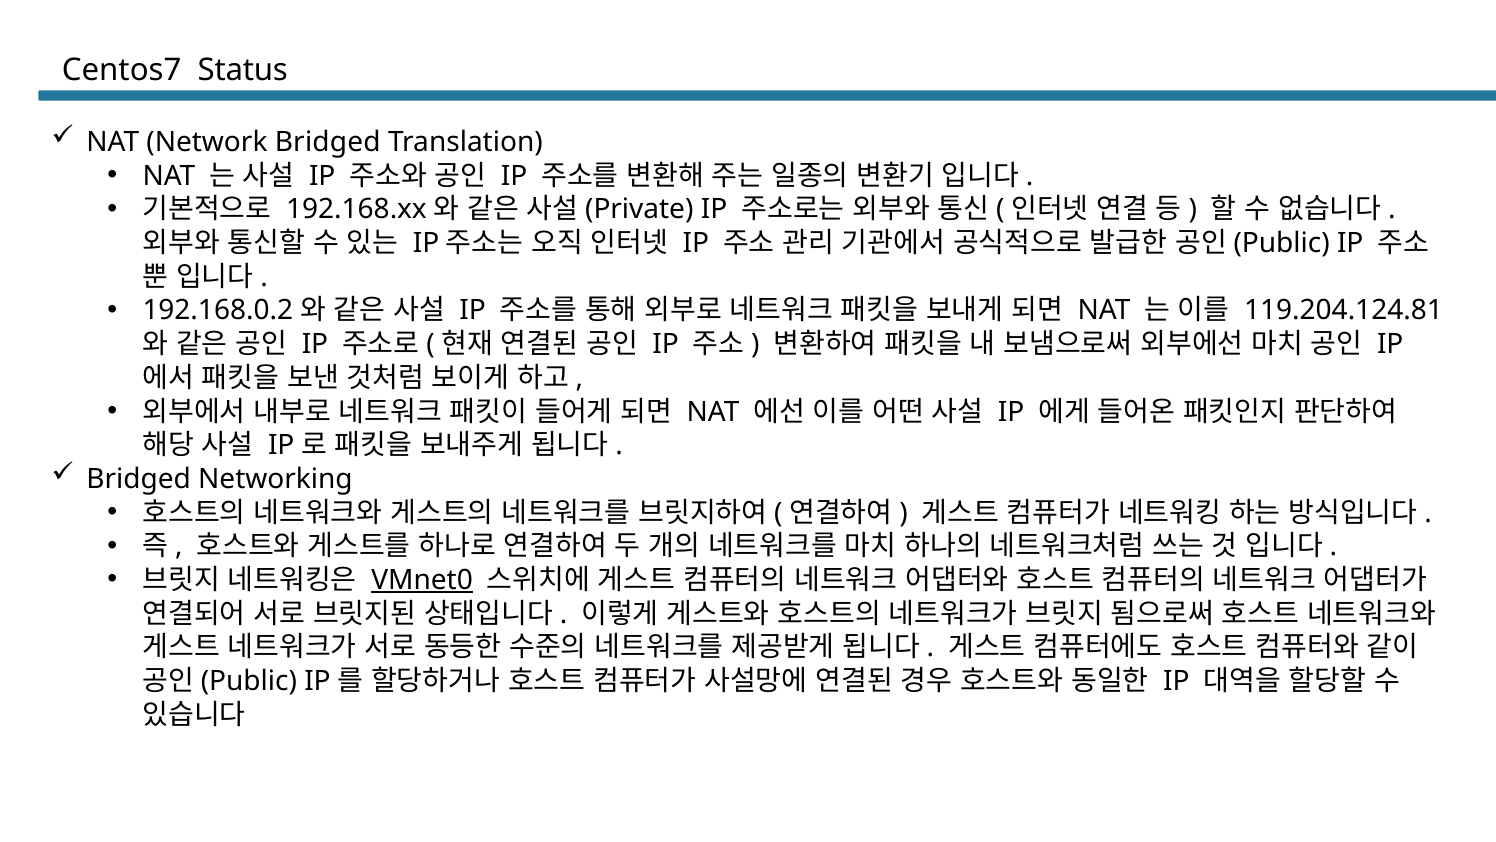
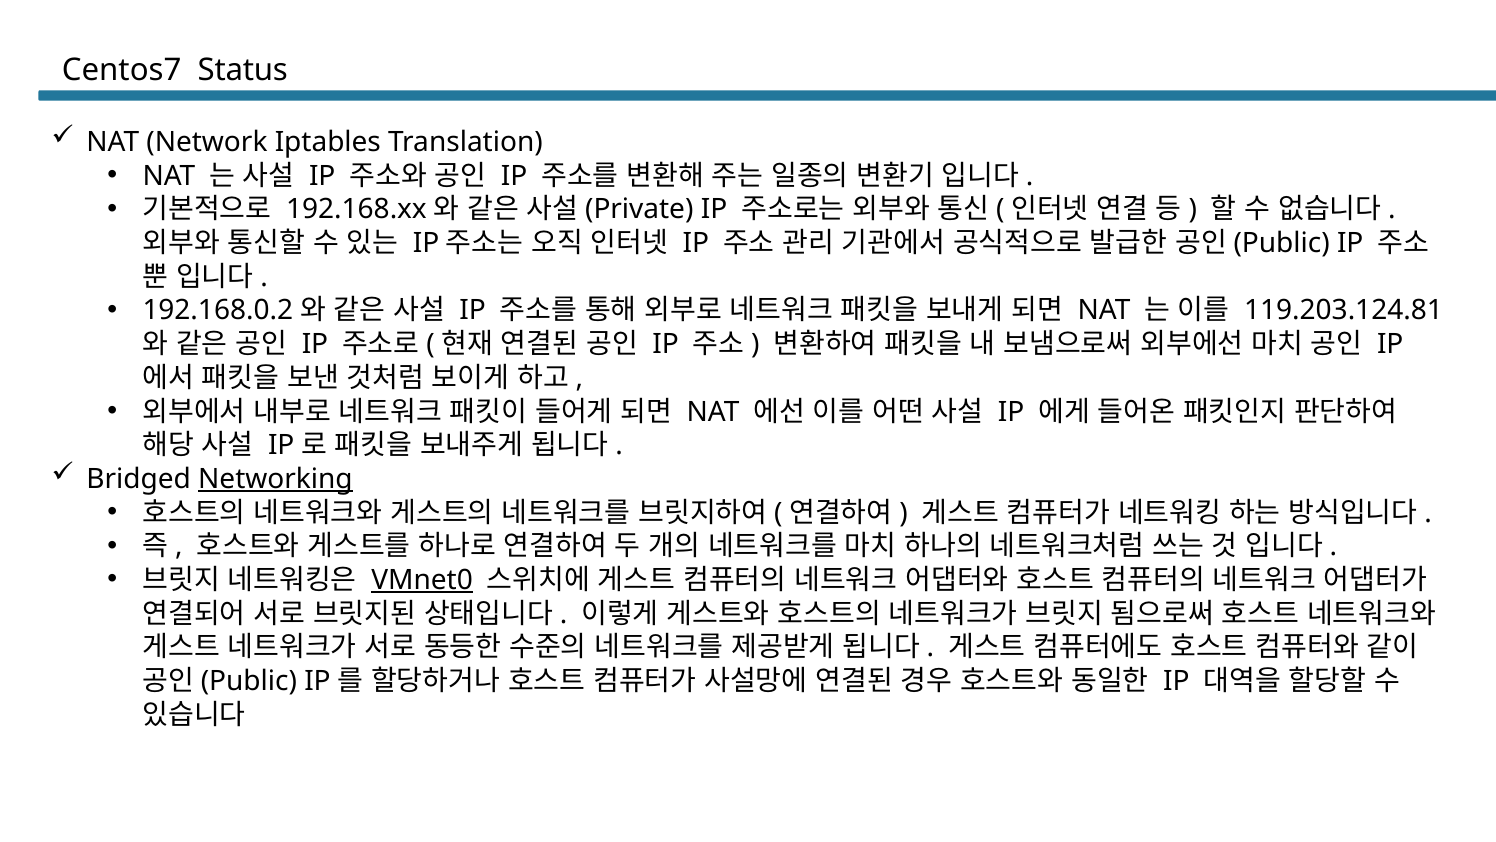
Network Bridged: Bridged -> Iptables
119.204.124.81: 119.204.124.81 -> 119.203.124.81
Networking underline: none -> present
